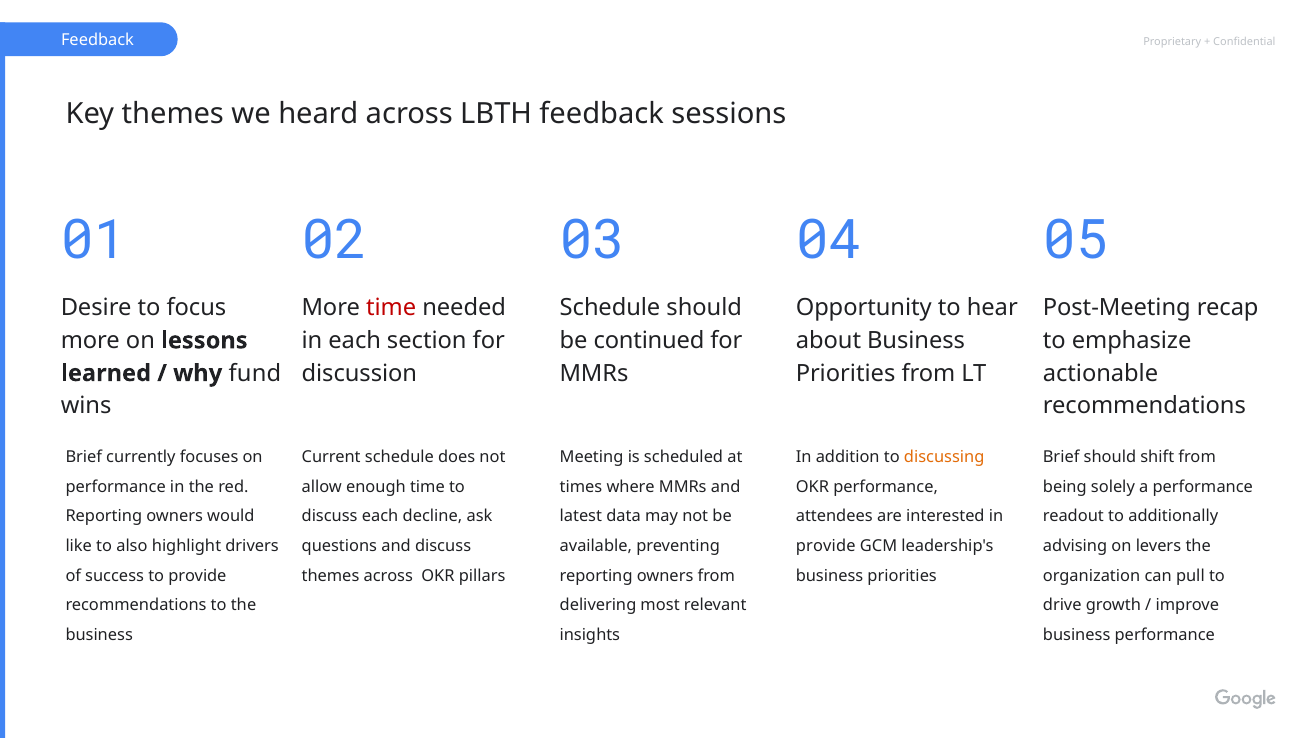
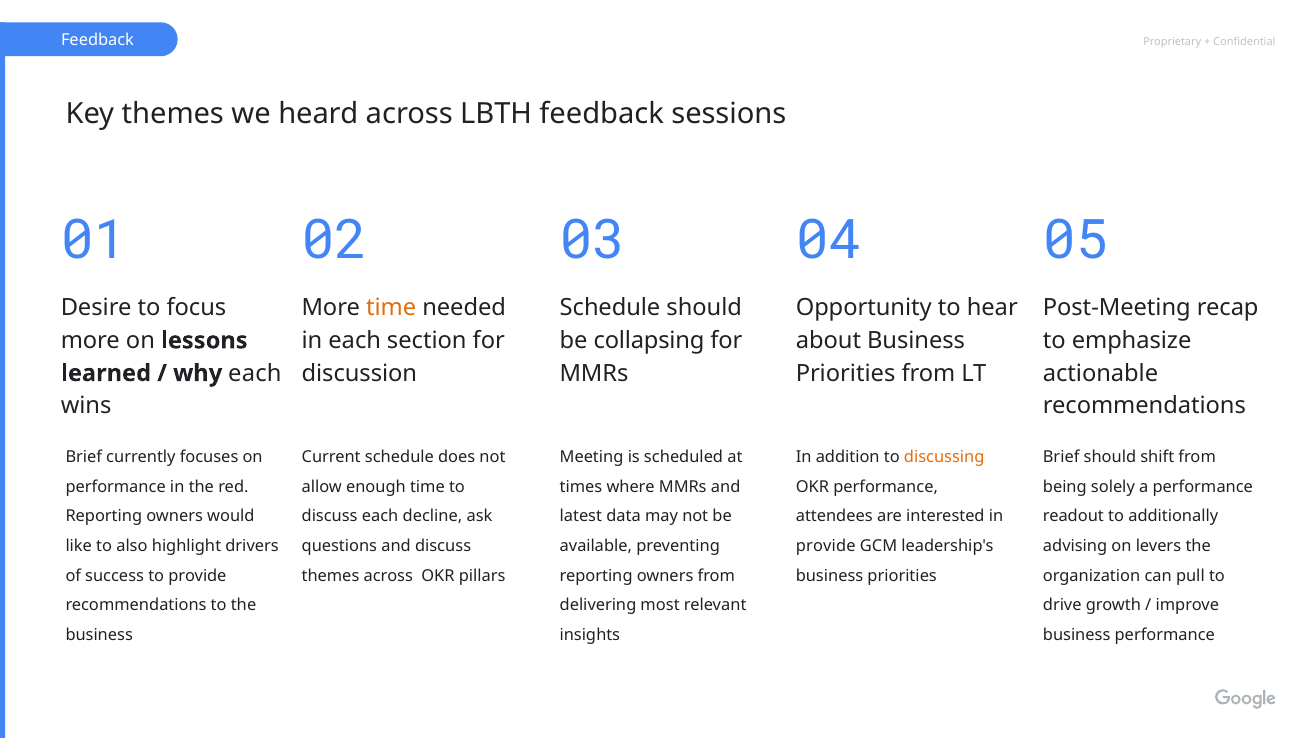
time at (391, 308) colour: red -> orange
continued: continued -> collapsing
why fund: fund -> each
